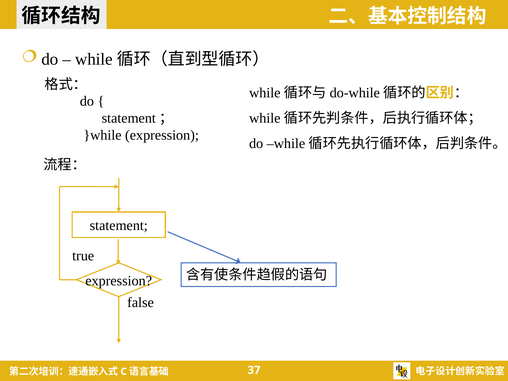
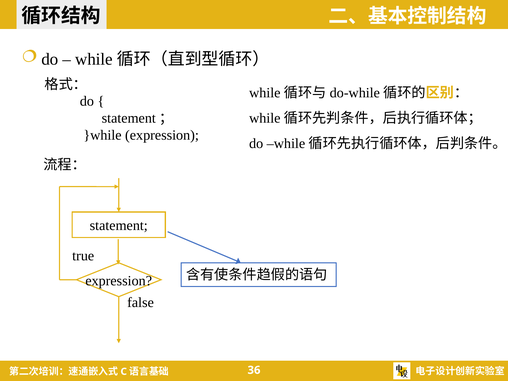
37: 37 -> 36
